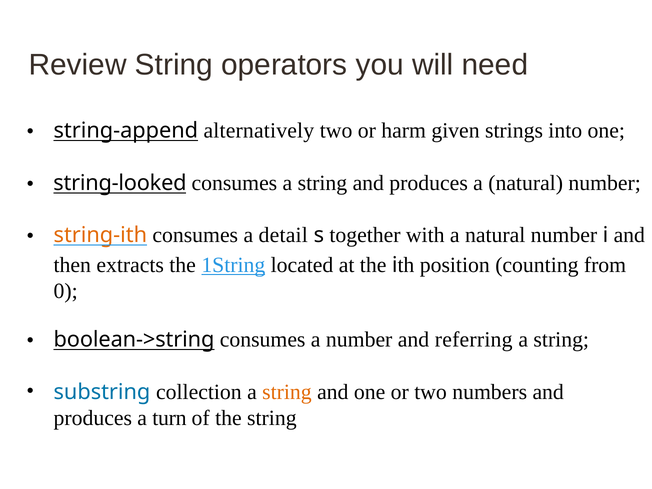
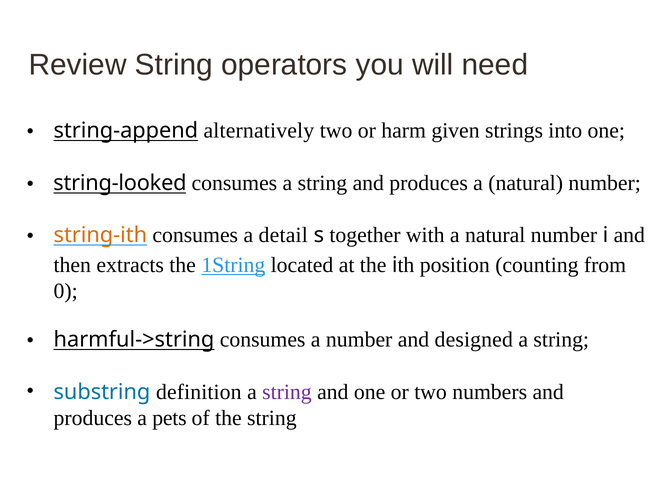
boolean->string: boolean->string -> harmful->string
referring: referring -> designed
collection: collection -> definition
string at (287, 392) colour: orange -> purple
turn: turn -> pets
